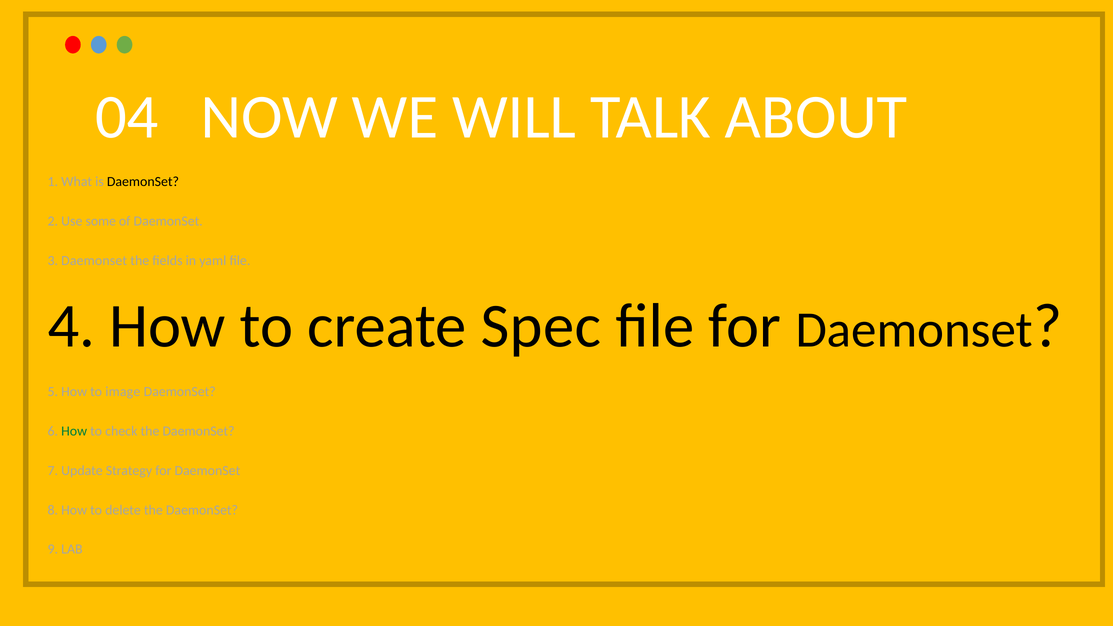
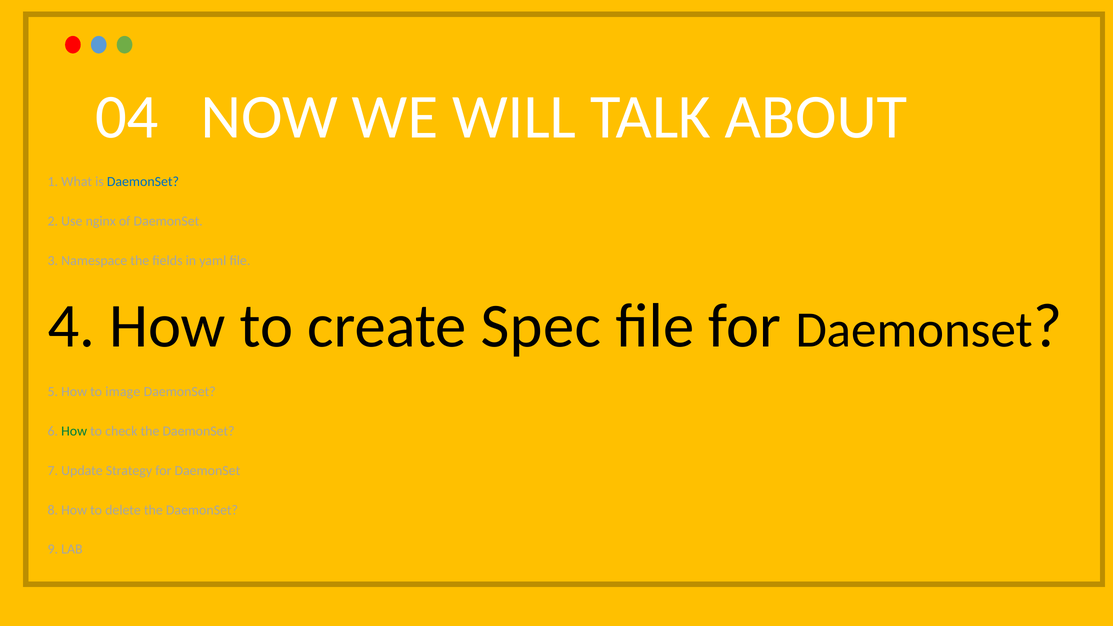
DaemonSet at (143, 182) colour: black -> blue
some: some -> nginx
3 Daemonset: Daemonset -> Namespace
